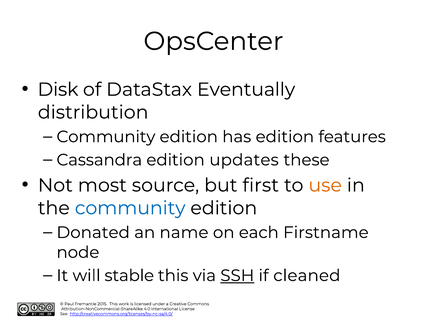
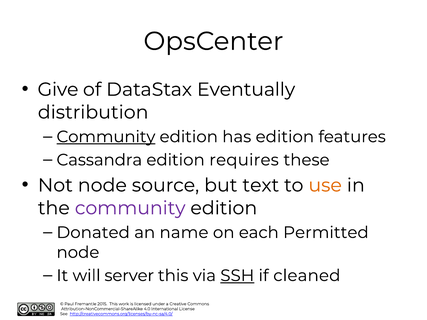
Disk: Disk -> Give
Community at (106, 137) underline: none -> present
updates: updates -> requires
Not most: most -> node
first: first -> text
community at (130, 208) colour: blue -> purple
Firstname: Firstname -> Permitted
stable: stable -> server
